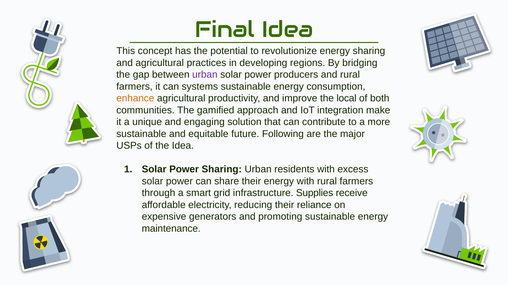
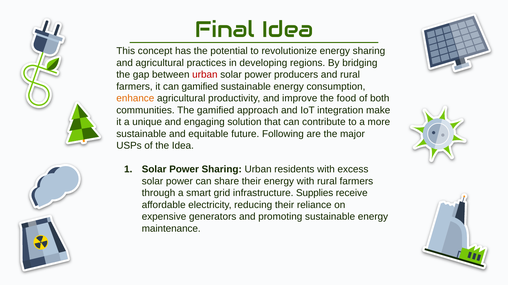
urban at (205, 75) colour: purple -> red
can systems: systems -> gamified
local: local -> food
